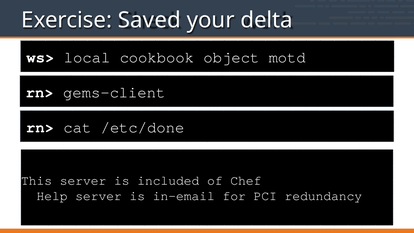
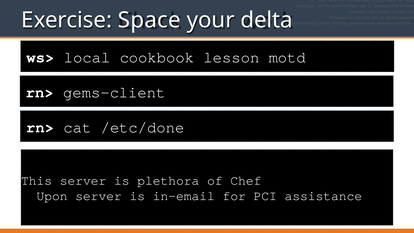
Saved: Saved -> Space
object: object -> lesson
included: included -> plethora
Help: Help -> Upon
redundancy: redundancy -> assistance
